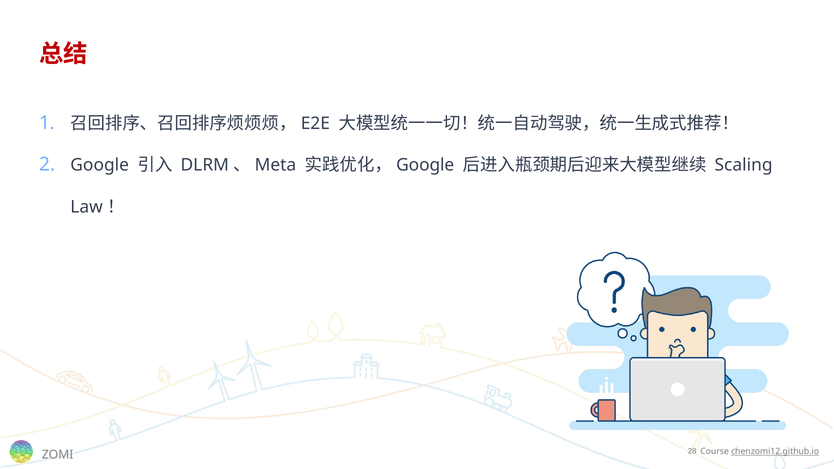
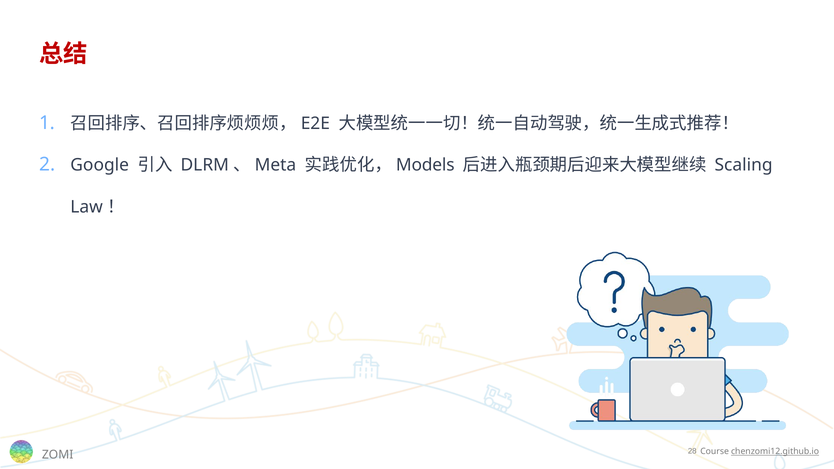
Google at (425, 165): Google -> Models
